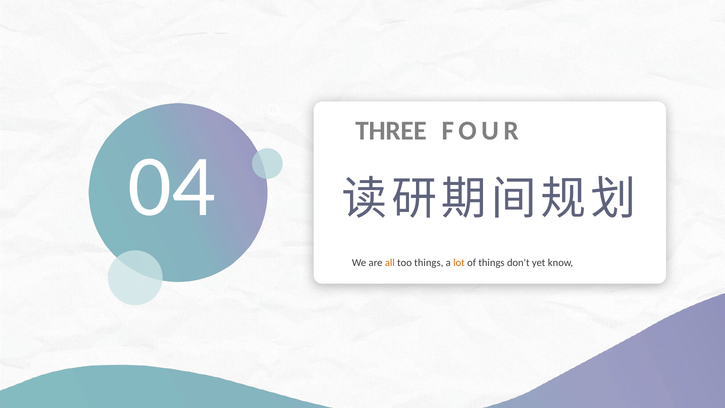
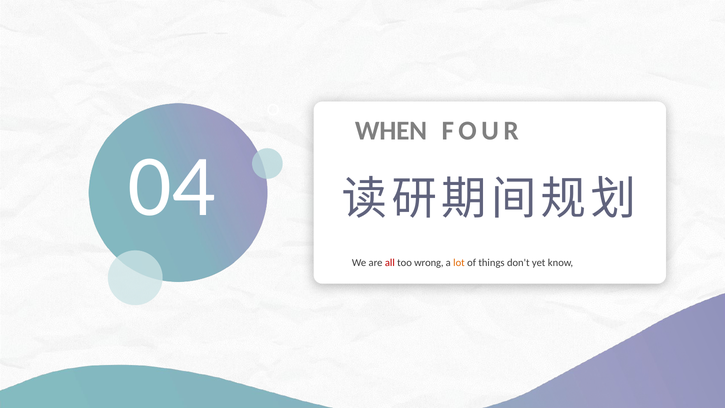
THREE: THREE -> WHEN
all colour: orange -> red
too things: things -> wrong
